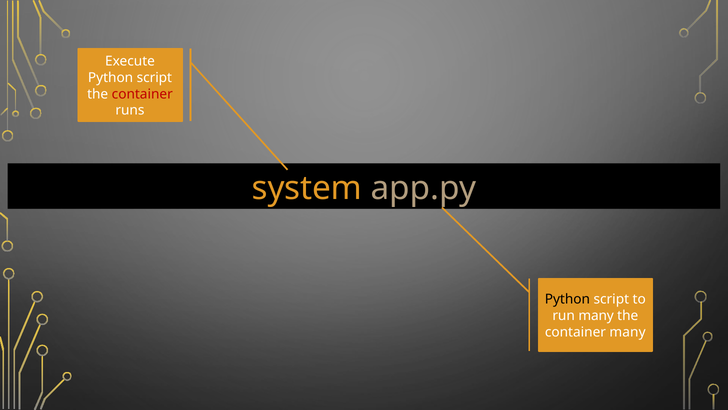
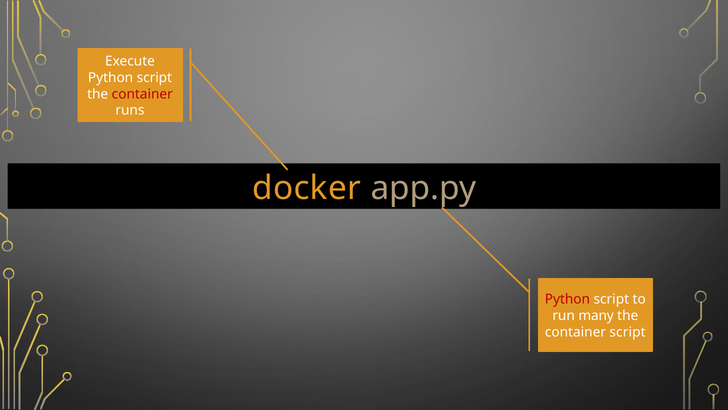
system: system -> docker
Python at (567, 299) colour: black -> red
container many: many -> script
